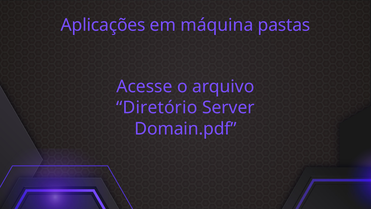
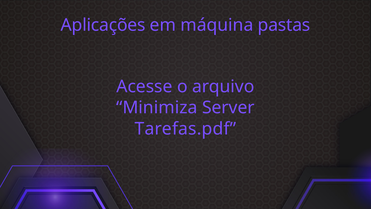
Diretório: Diretório -> Minimiza
Domain.pdf: Domain.pdf -> Tarefas.pdf
